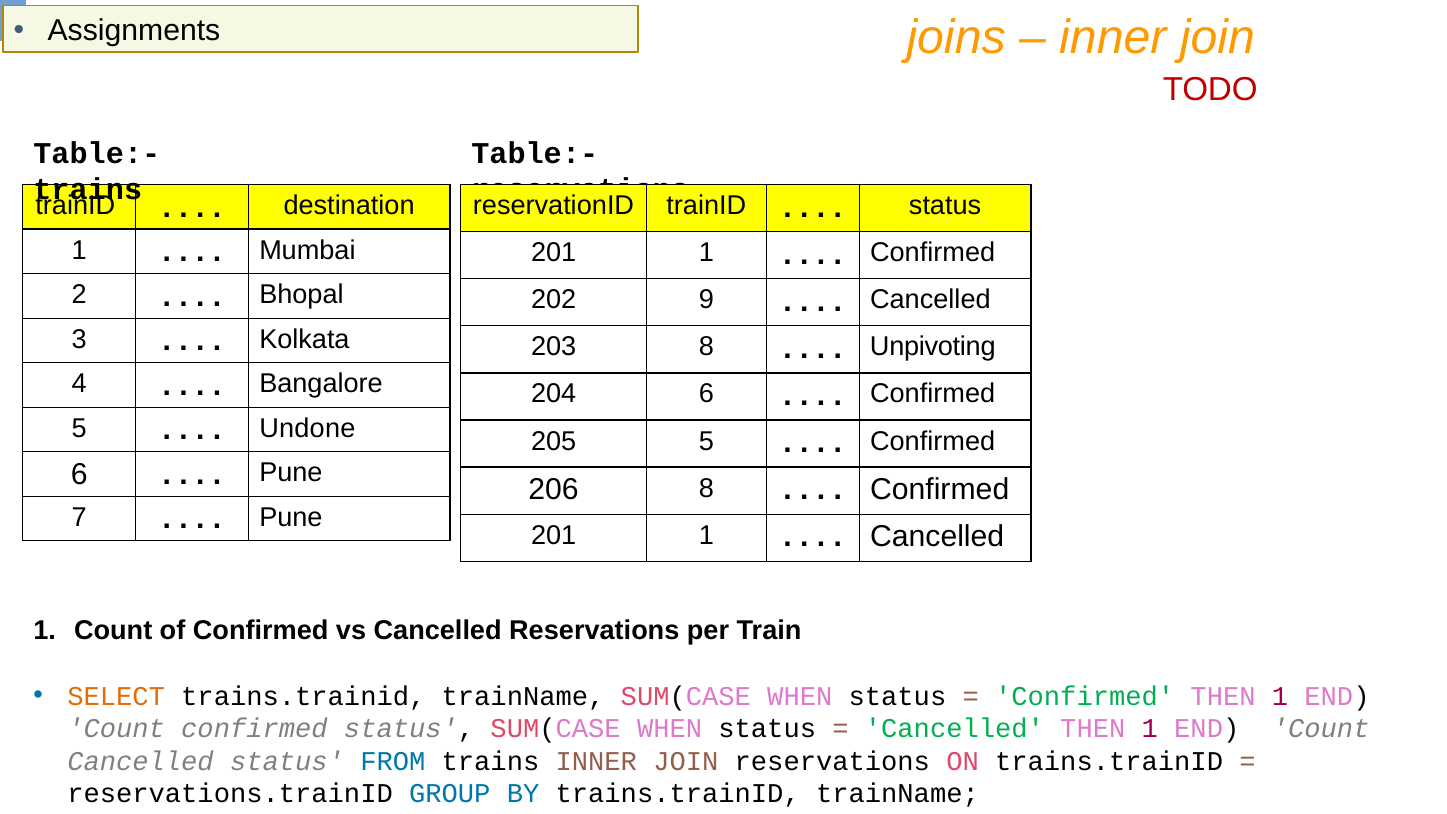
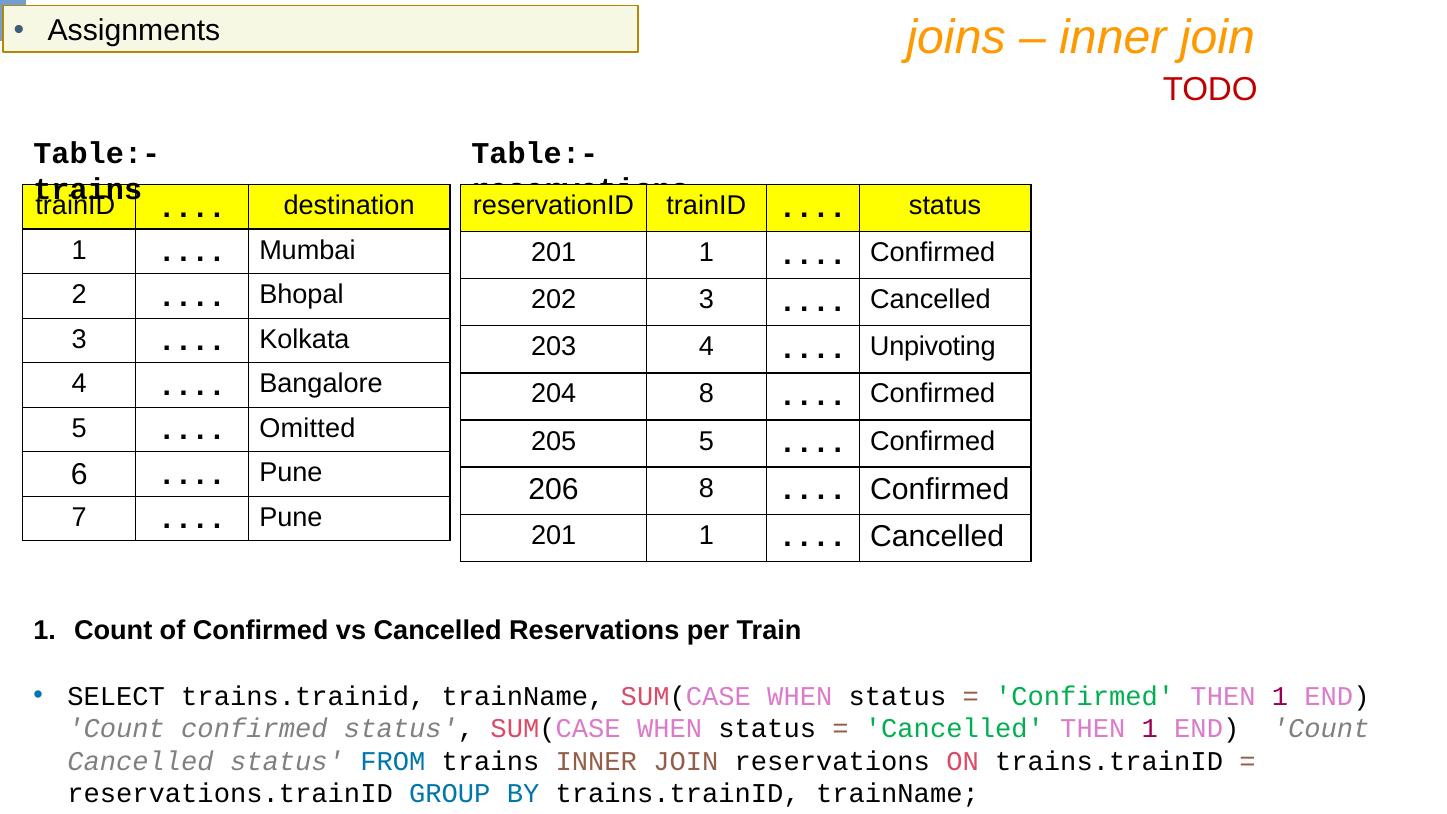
202 9: 9 -> 3
203 8: 8 -> 4
204 6: 6 -> 8
Undone: Undone -> Omitted
SELECT colour: orange -> black
